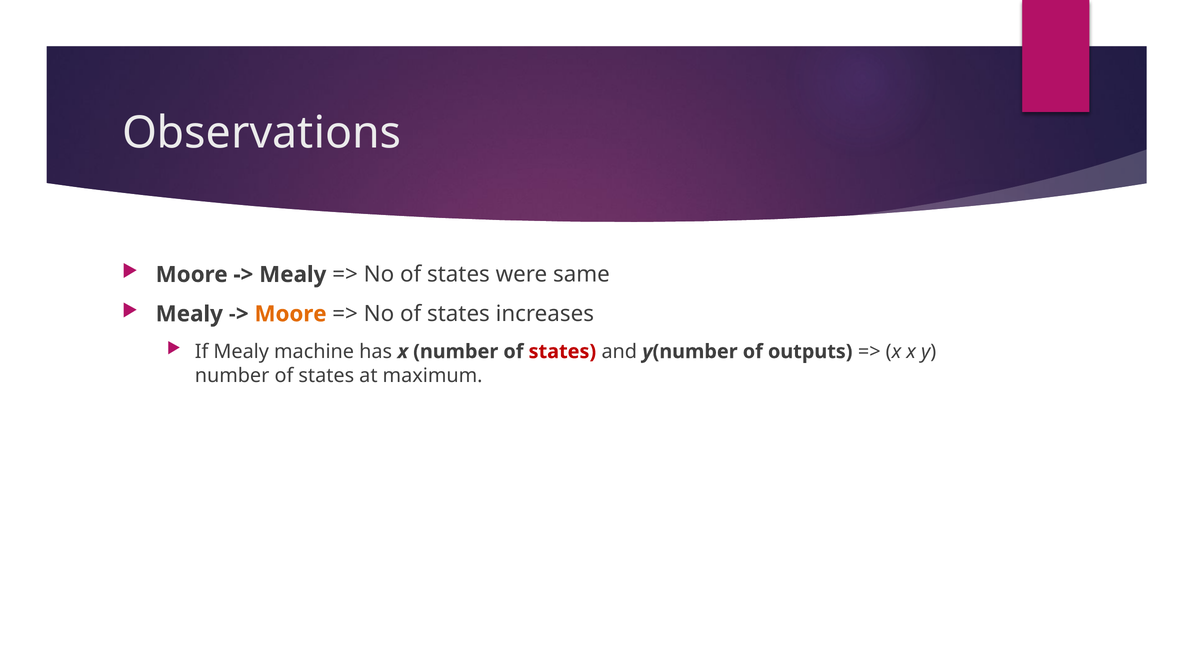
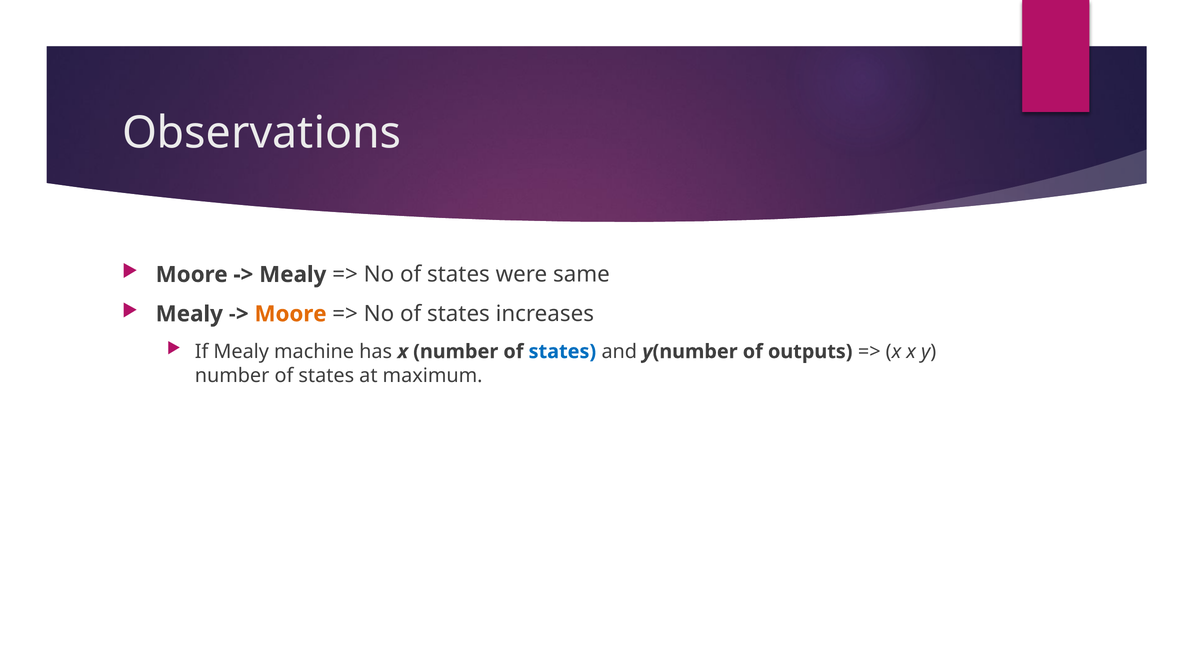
states at (562, 351) colour: red -> blue
